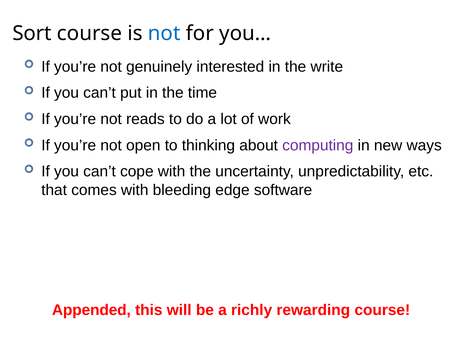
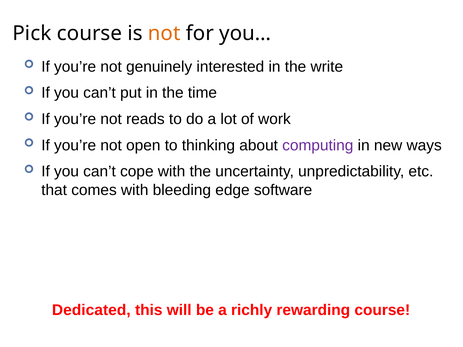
Sort: Sort -> Pick
not at (164, 33) colour: blue -> orange
Appended: Appended -> Dedicated
